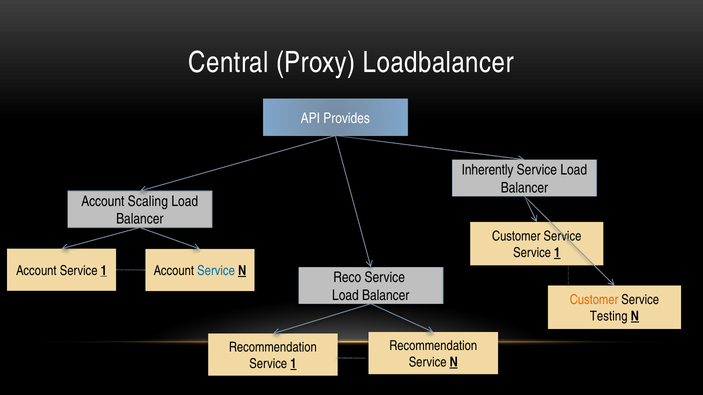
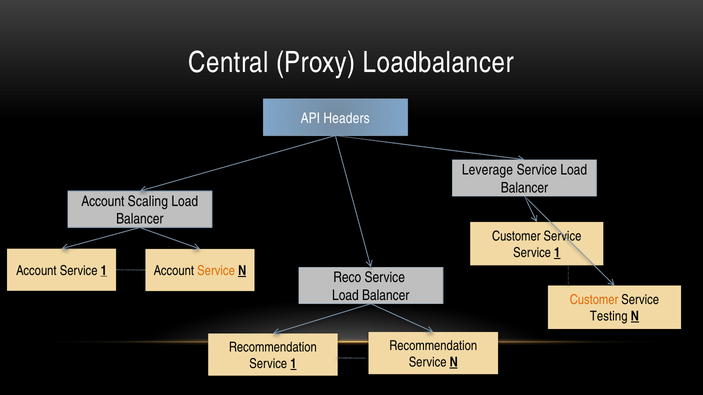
Provides: Provides -> Headers
Inherently: Inherently -> Leverage
Service at (216, 271) colour: blue -> orange
